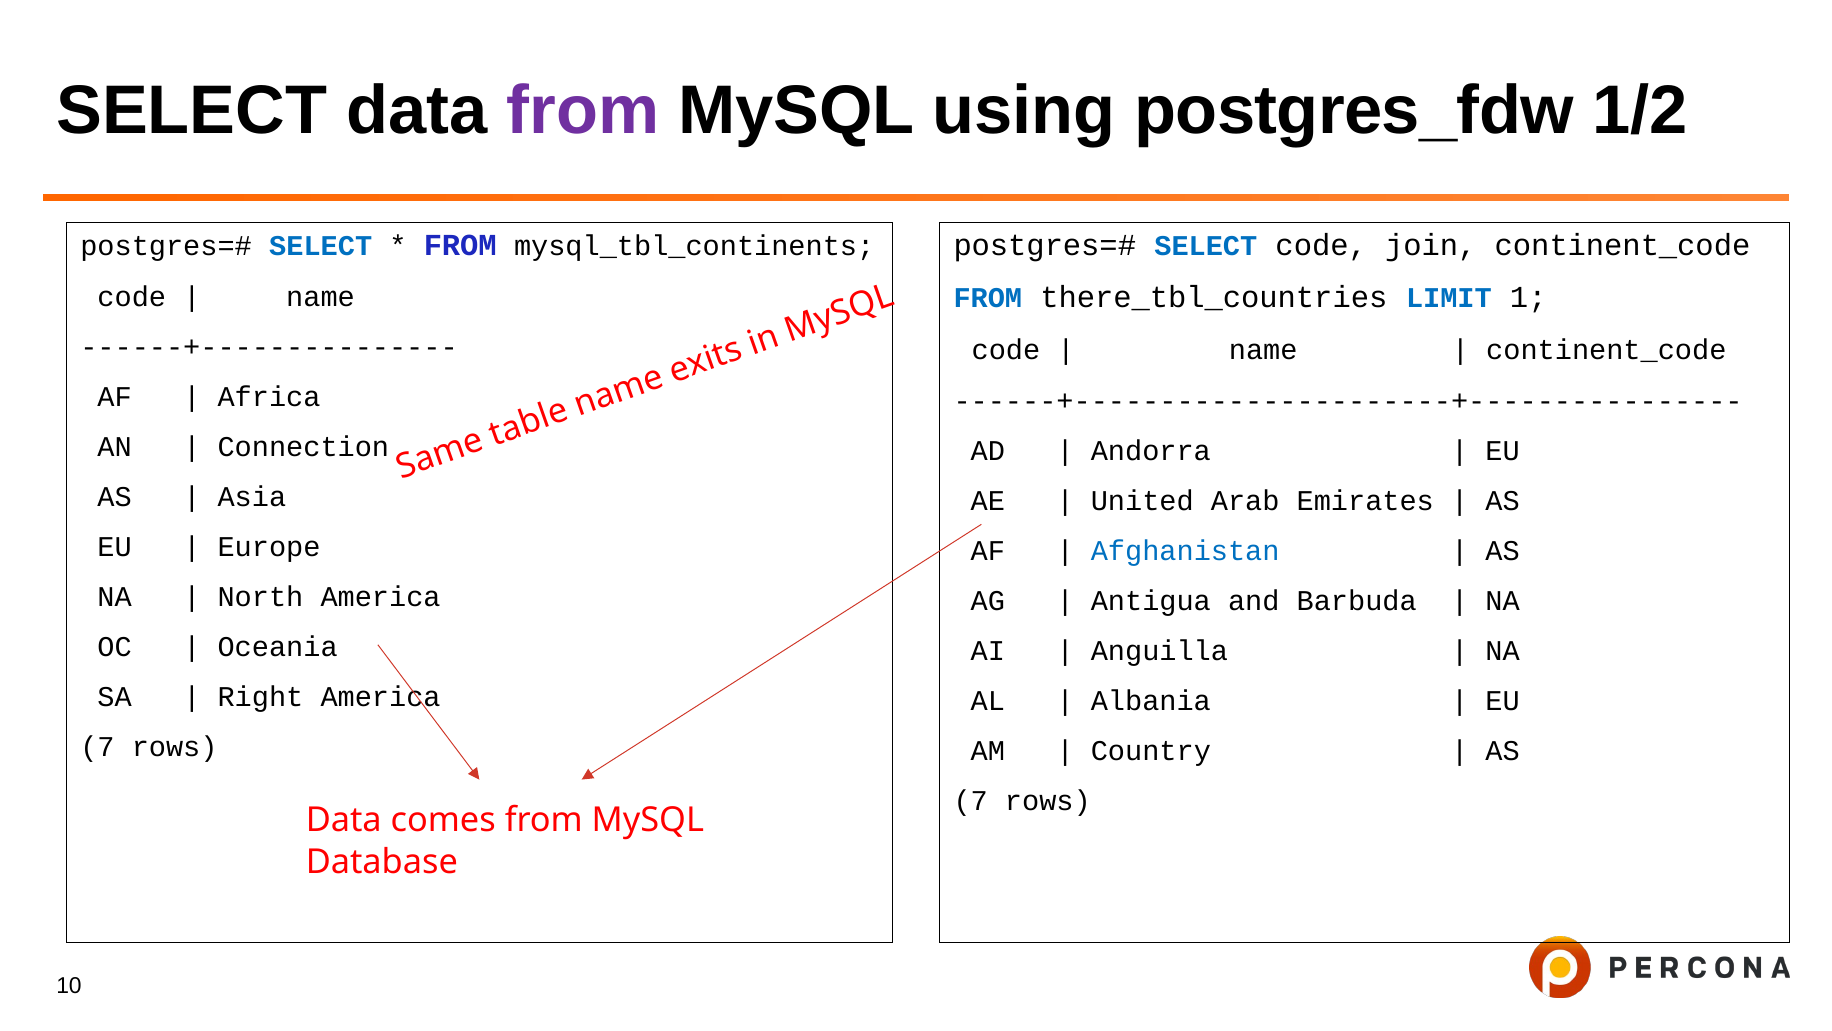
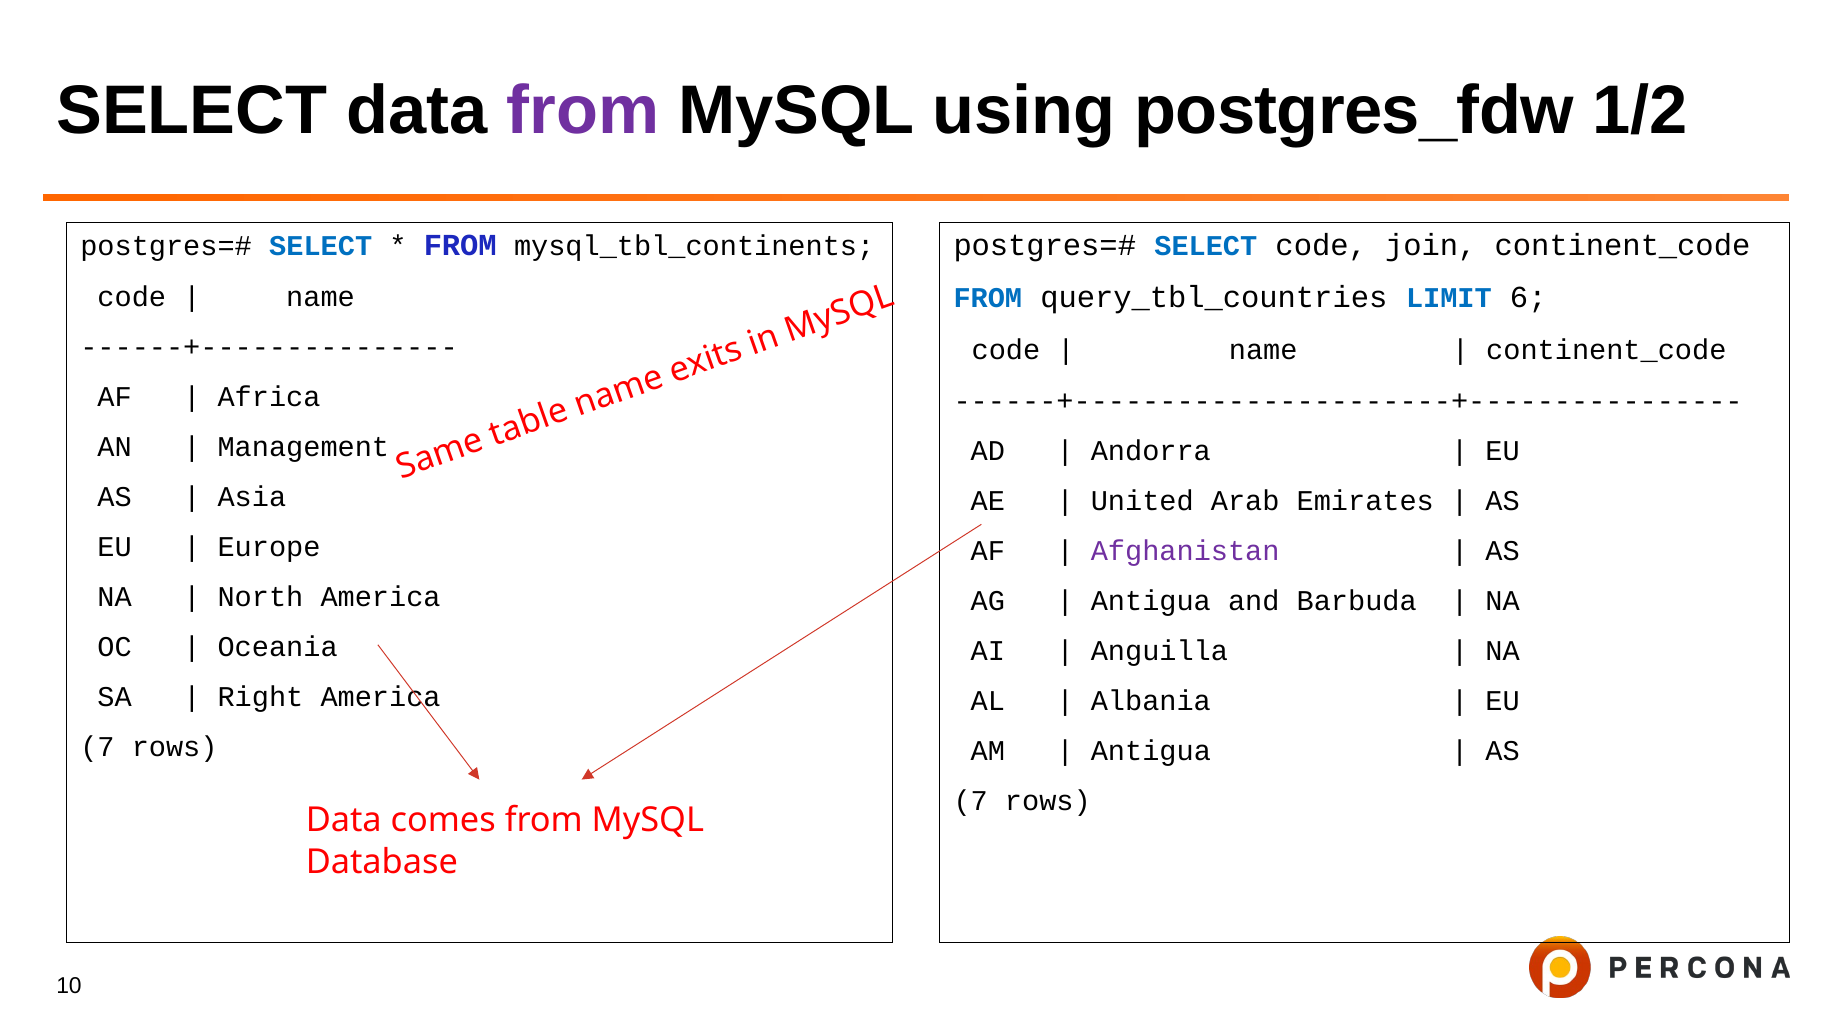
there_tbl_countries: there_tbl_countries -> query_tbl_countries
1: 1 -> 6
Connection: Connection -> Management
Afghanistan colour: blue -> purple
Country at (1151, 751): Country -> Antigua
